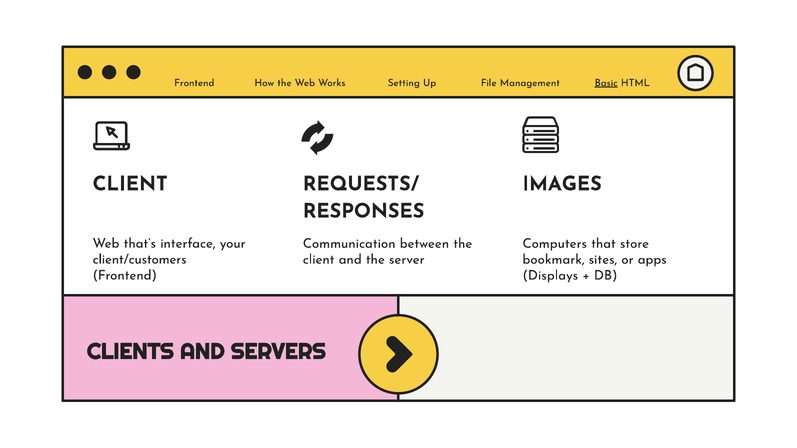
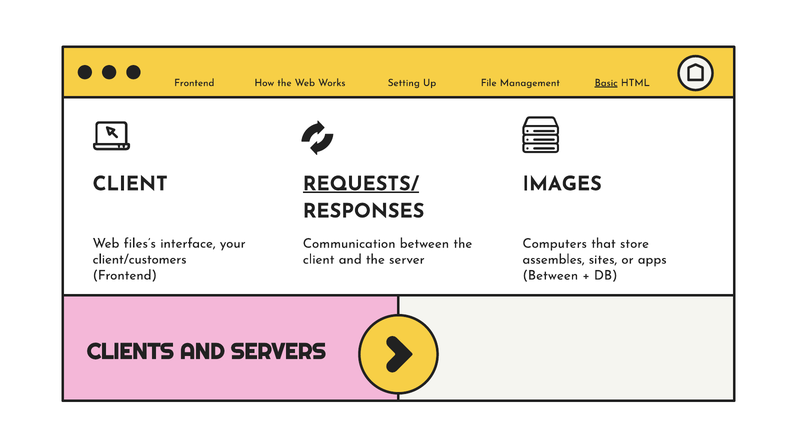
REQUESTS/ underline: none -> present
that’s: that’s -> files’s
bookmark: bookmark -> assembles
Displays at (550, 275): Displays -> Between
